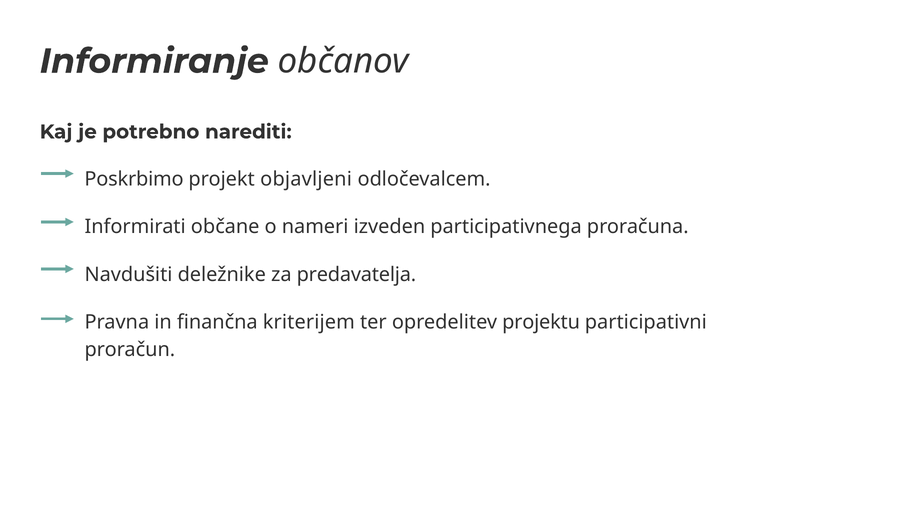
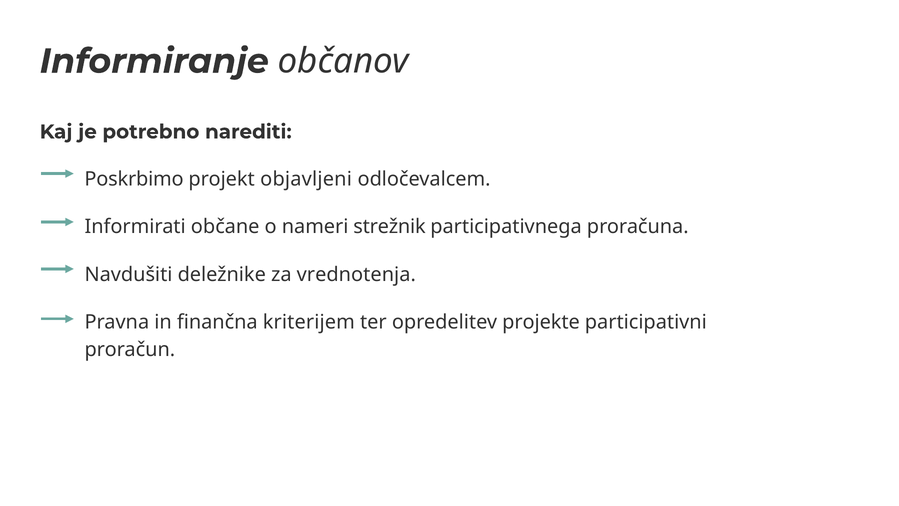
izveden: izveden -> strežnik
predavatelja: predavatelja -> vrednotenja
projektu: projektu -> projekte
